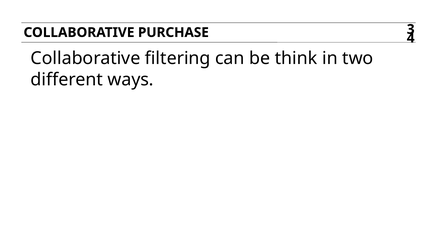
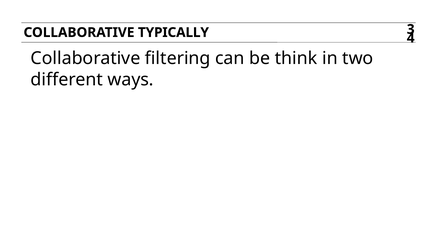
PURCHASE: PURCHASE -> TYPICALLY
